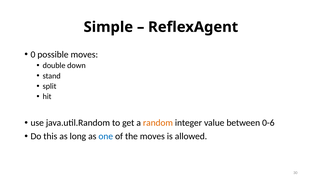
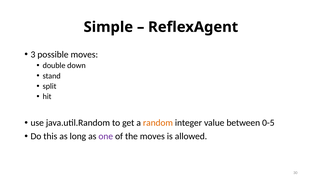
0: 0 -> 3
0-6: 0-6 -> 0-5
one colour: blue -> purple
